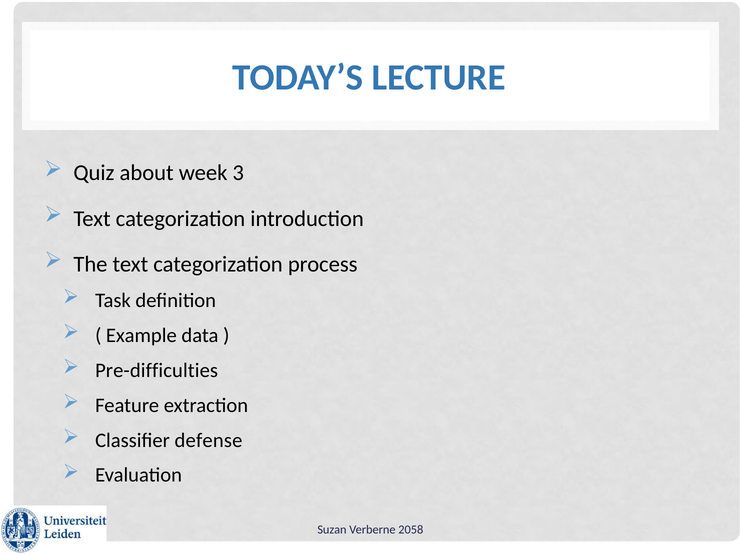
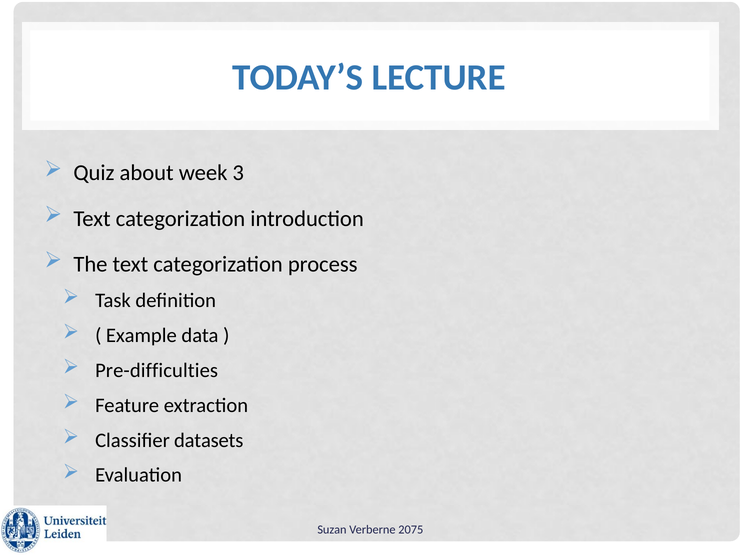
defense: defense -> datasets
2058: 2058 -> 2075
